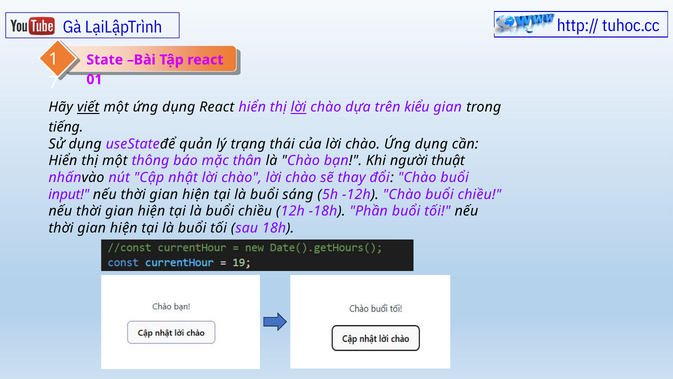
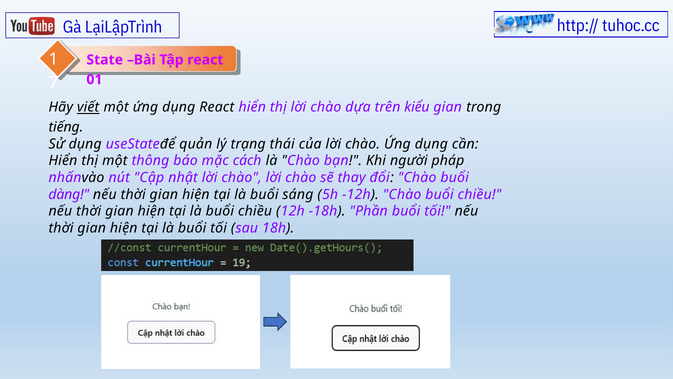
lời at (298, 107) underline: present -> none
thân: thân -> cách
thuật: thuật -> pháp
input: input -> dàng
